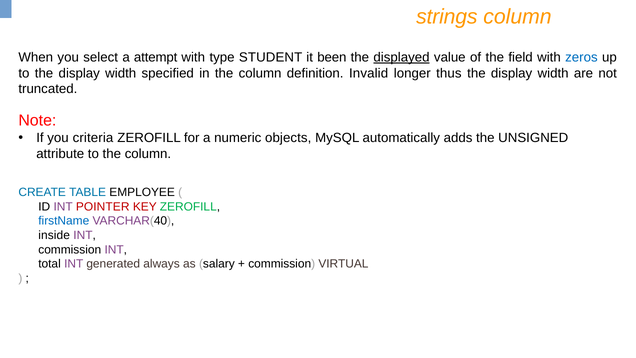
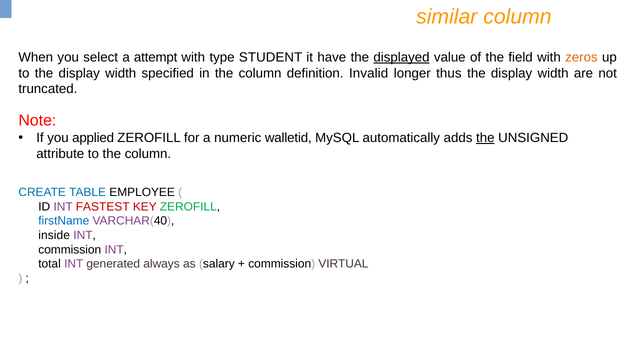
strings: strings -> similar
been: been -> have
zeros colour: blue -> orange
criteria: criteria -> applied
objects: objects -> walletid
the at (485, 138) underline: none -> present
POINTER: POINTER -> FASTEST
